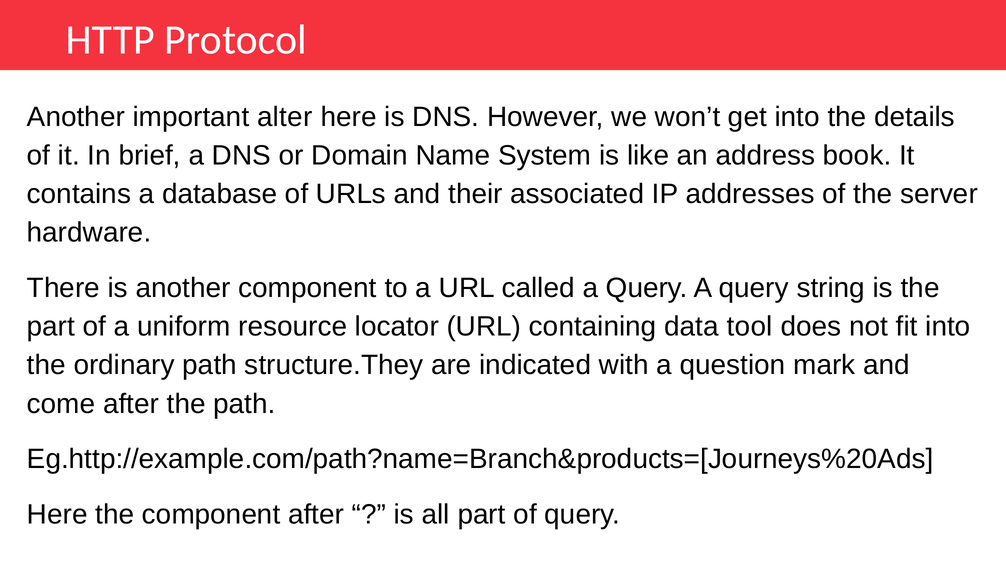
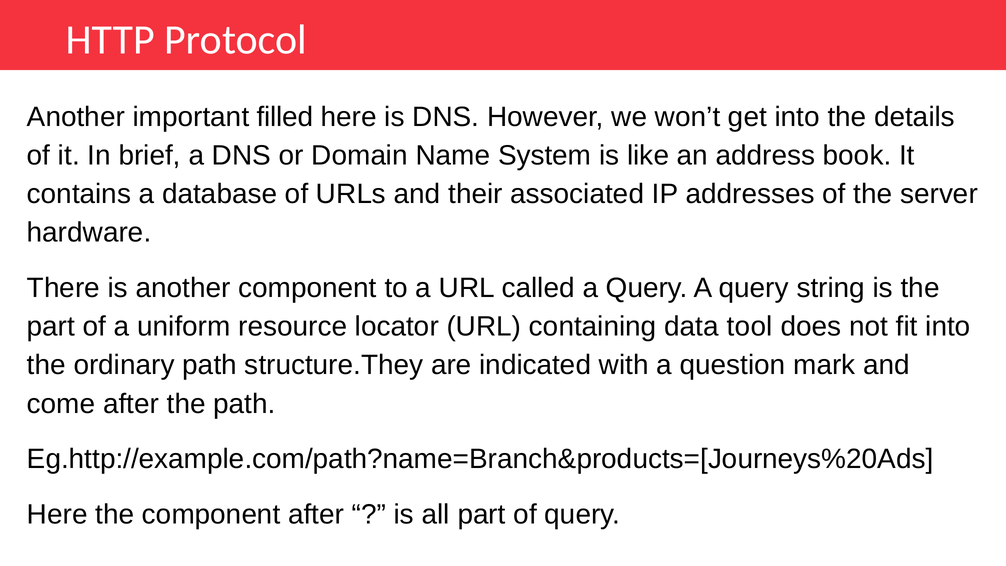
alter: alter -> filled
